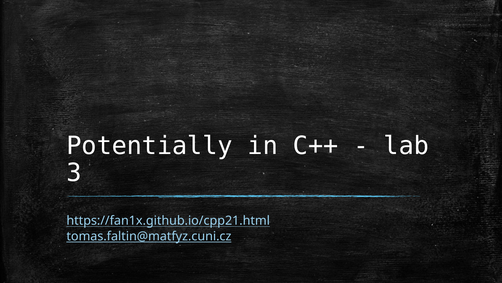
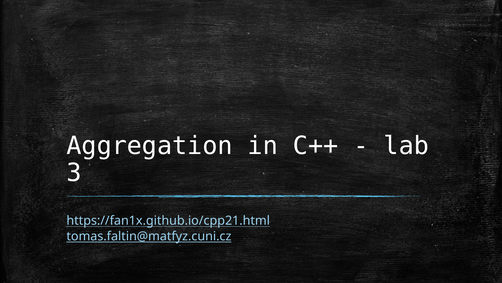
Potentially: Potentially -> Aggregation
